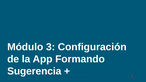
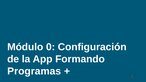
3: 3 -> 0
Sugerencia: Sugerencia -> Programas
